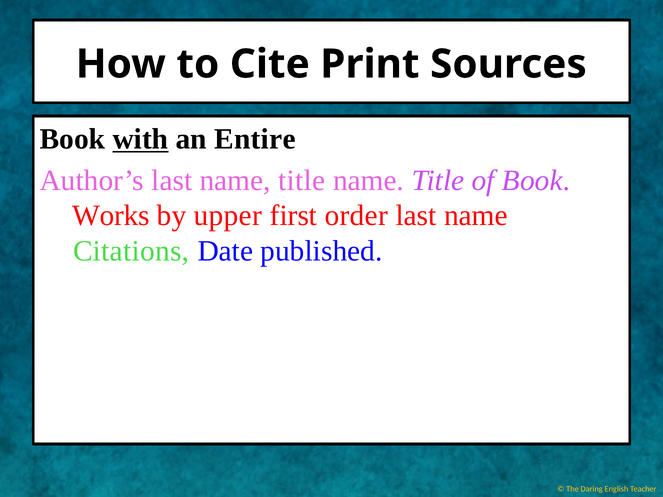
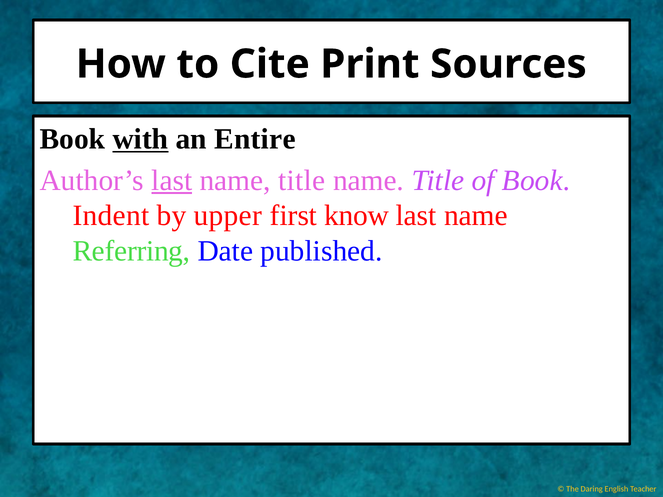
last at (172, 180) underline: none -> present
Works: Works -> Indent
order: order -> know
Citations: Citations -> Referring
